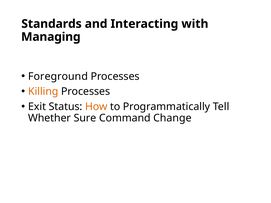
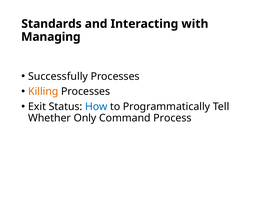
Foreground: Foreground -> Successfully
How colour: orange -> blue
Sure: Sure -> Only
Change: Change -> Process
